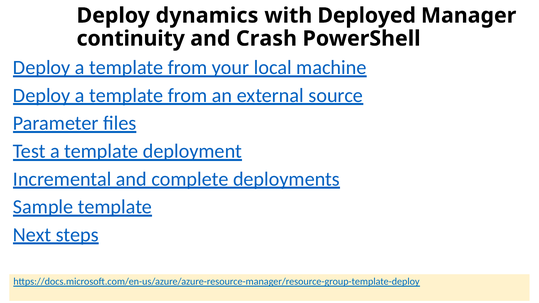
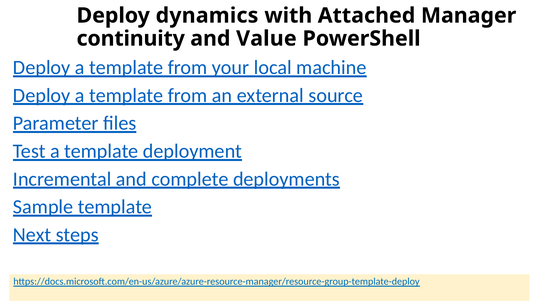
Deployed: Deployed -> Attached
Crash: Crash -> Value
